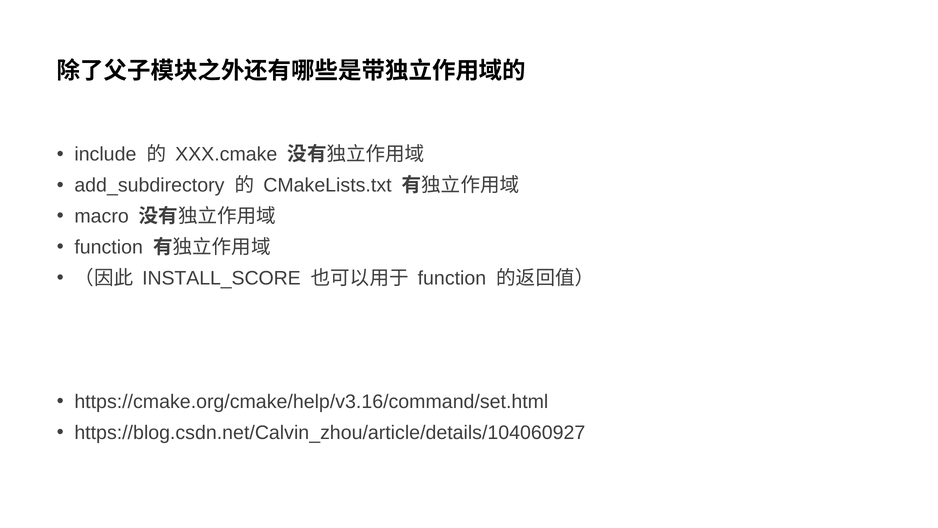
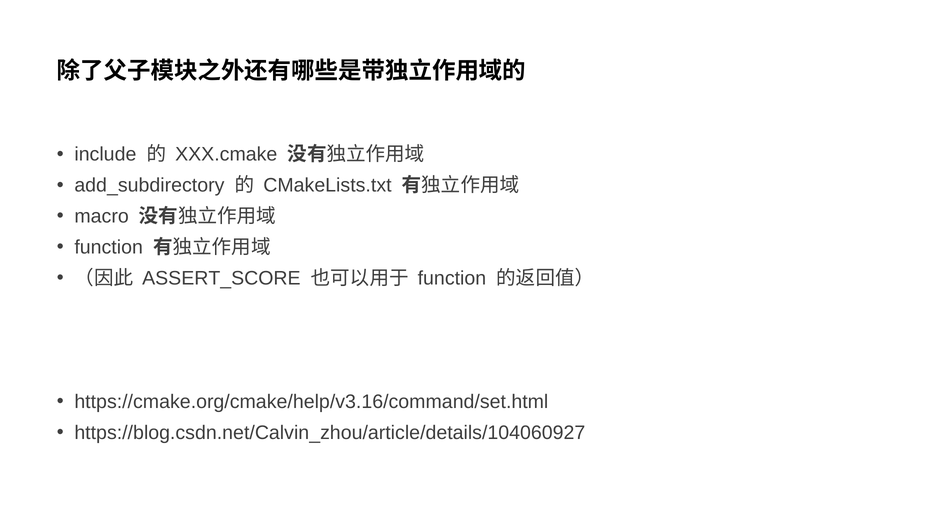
INSTALL_SCORE: INSTALL_SCORE -> ASSERT_SCORE
